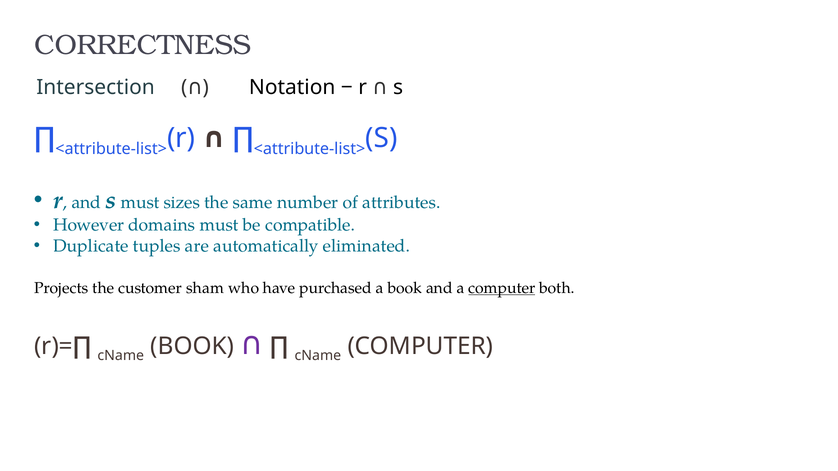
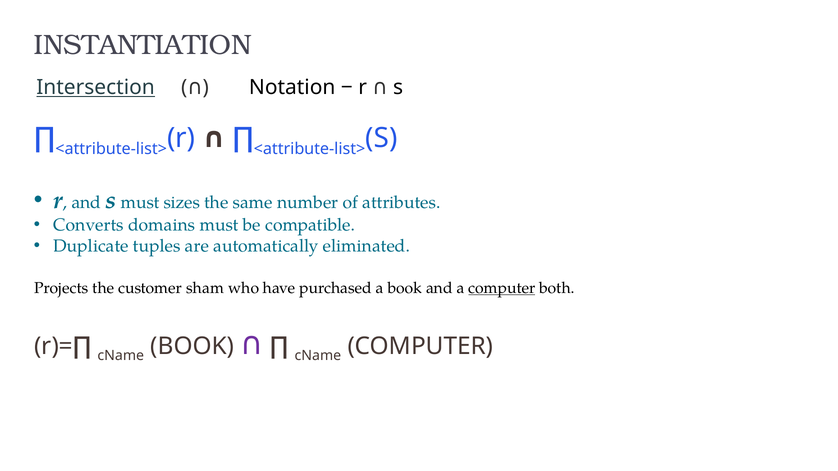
CORRECTNESS: CORRECTNESS -> INSTANTIATION
Intersection underline: none -> present
However: However -> Converts
